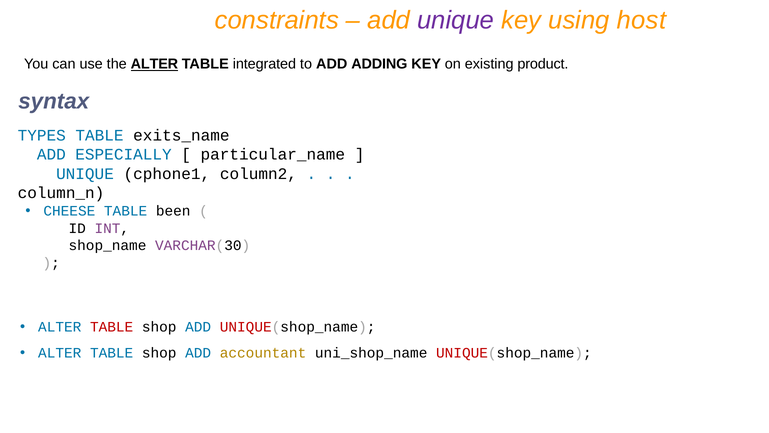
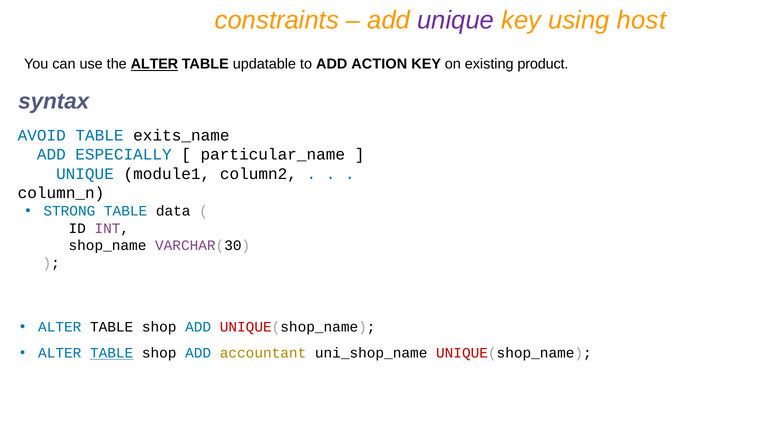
integrated: integrated -> updatable
ADDING: ADDING -> ACTION
TYPES: TYPES -> AVOID
cphone1: cphone1 -> module1
CHEESE: CHEESE -> STRONG
been: been -> data
TABLE at (112, 327) colour: red -> black
TABLE at (112, 353) underline: none -> present
